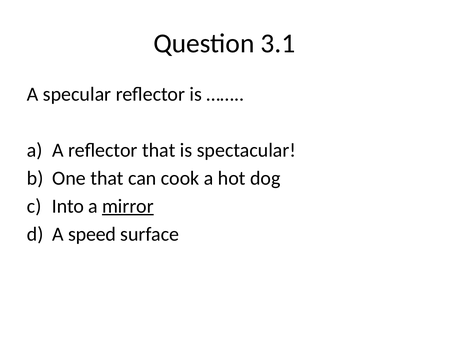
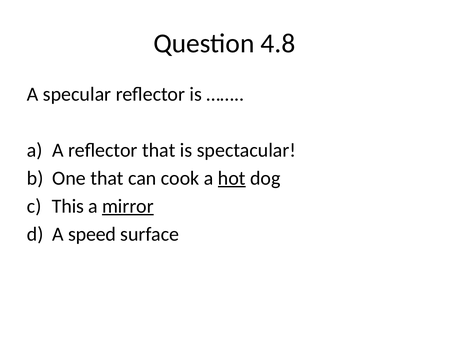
3.1: 3.1 -> 4.8
hot underline: none -> present
Into: Into -> This
